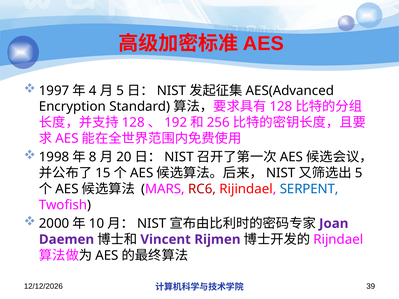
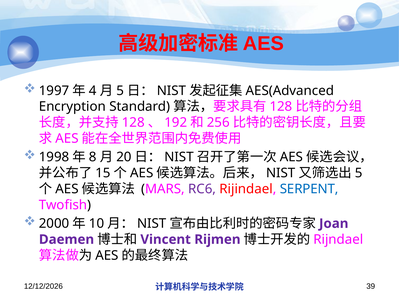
RC6 colour: red -> purple
